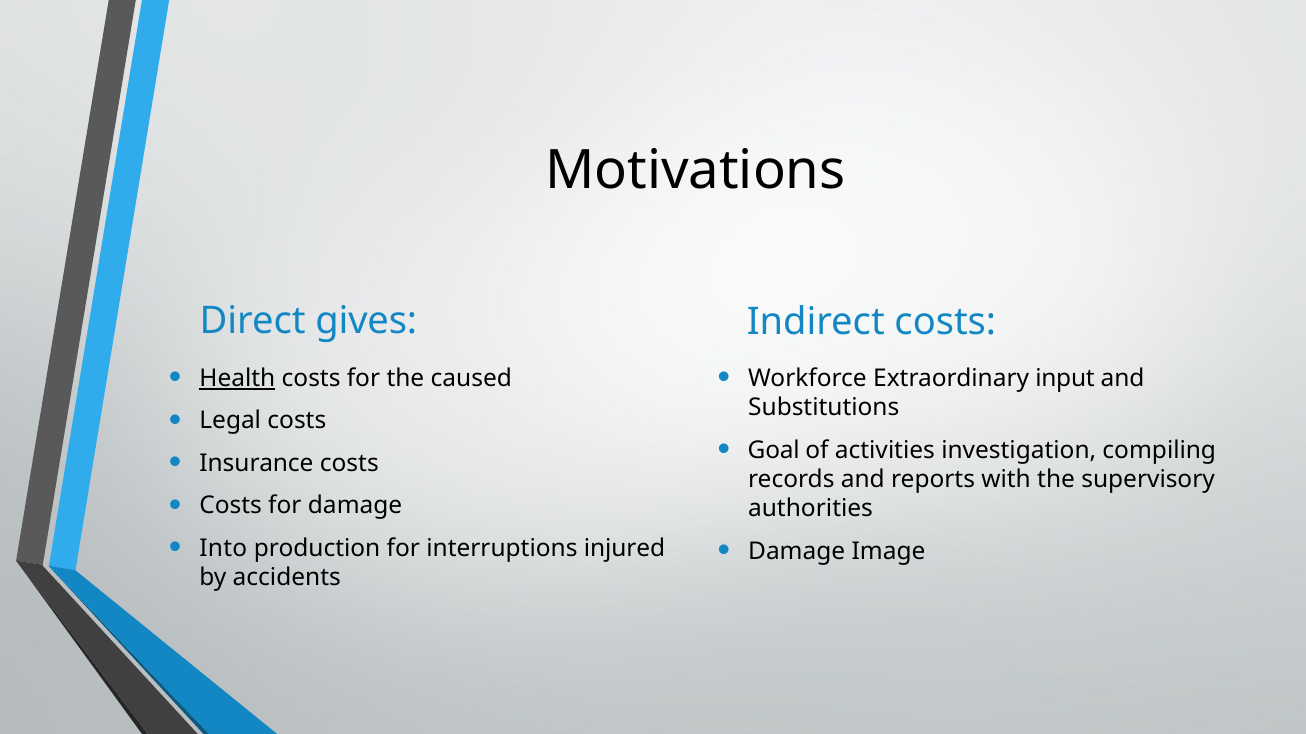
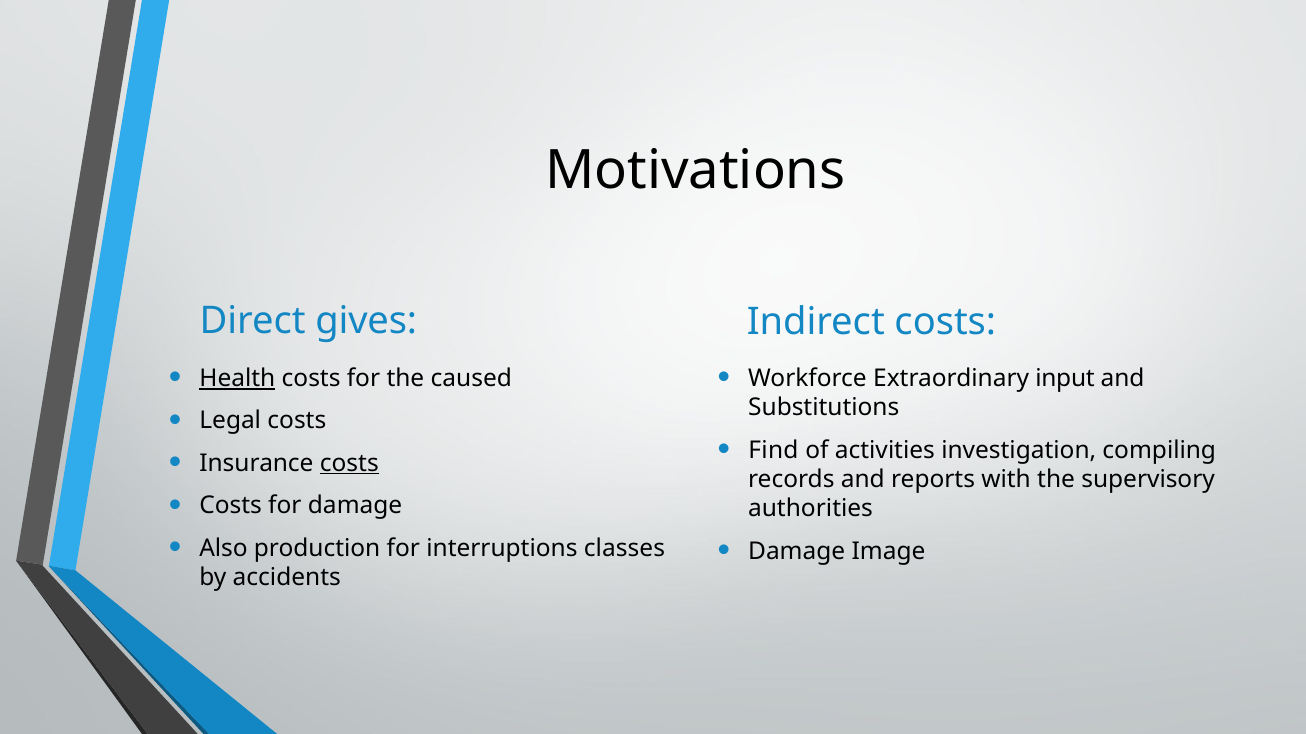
Goal: Goal -> Find
costs at (349, 464) underline: none -> present
Into: Into -> Also
injured: injured -> classes
